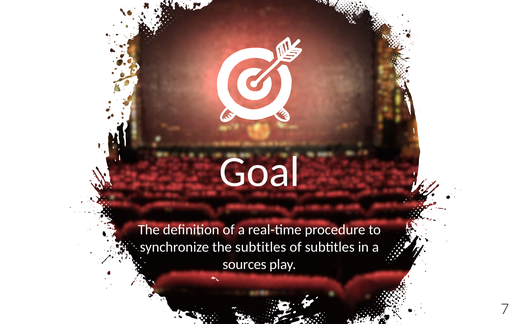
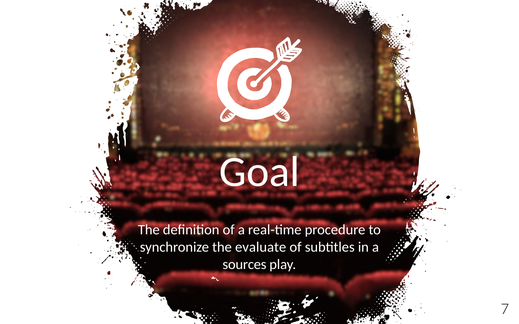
the subtitles: subtitles -> evaluate
